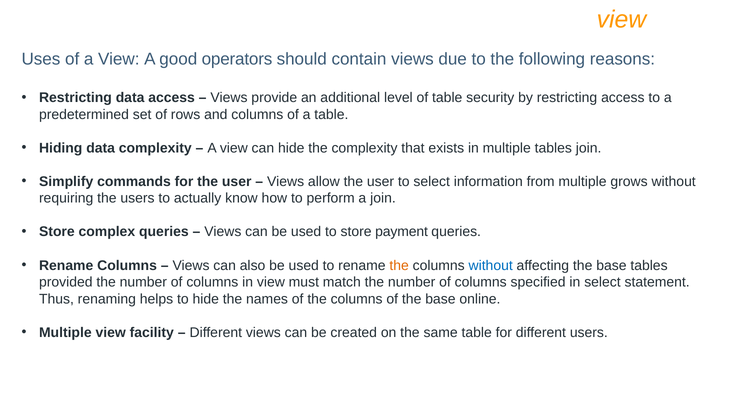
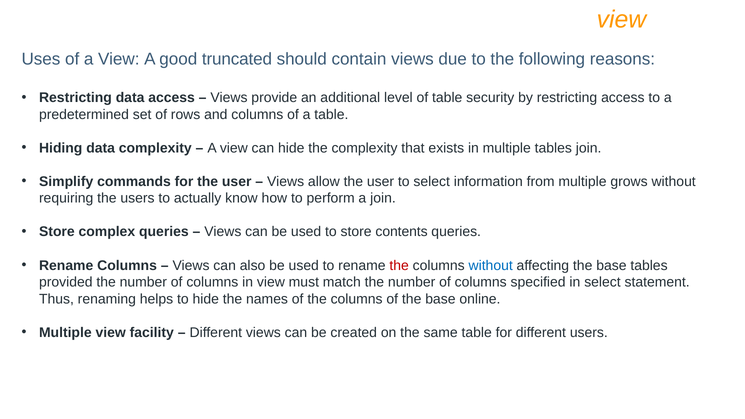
operators: operators -> truncated
payment: payment -> contents
the at (399, 265) colour: orange -> red
